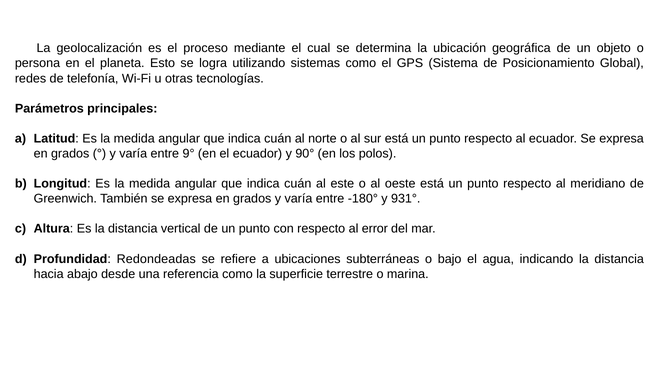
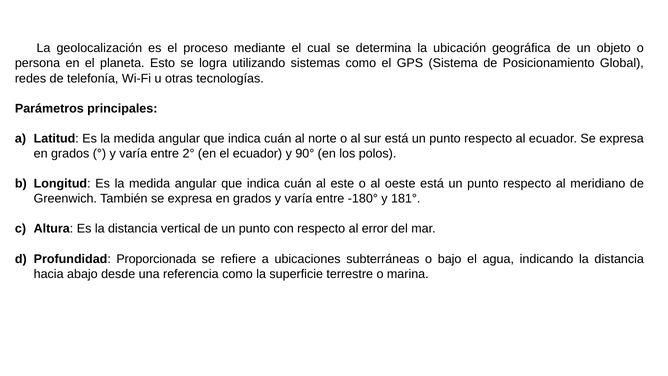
9°: 9° -> 2°
931°: 931° -> 181°
Redondeadas: Redondeadas -> Proporcionada
